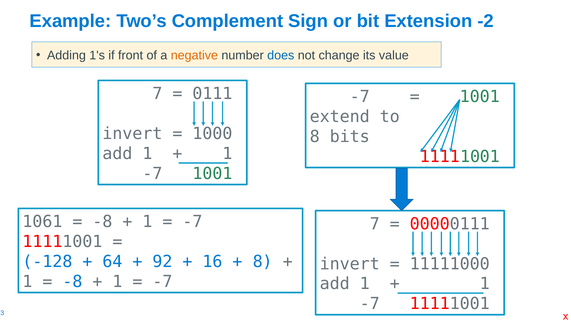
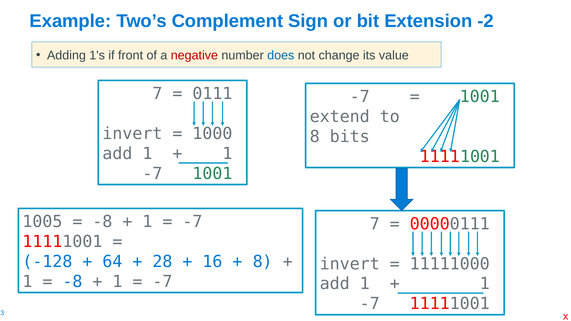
negative colour: orange -> red
1061: 1061 -> 1005
92: 92 -> 28
